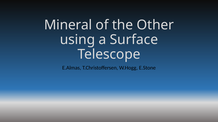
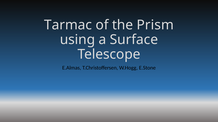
Mineral: Mineral -> Tarmac
Other: Other -> Prism
